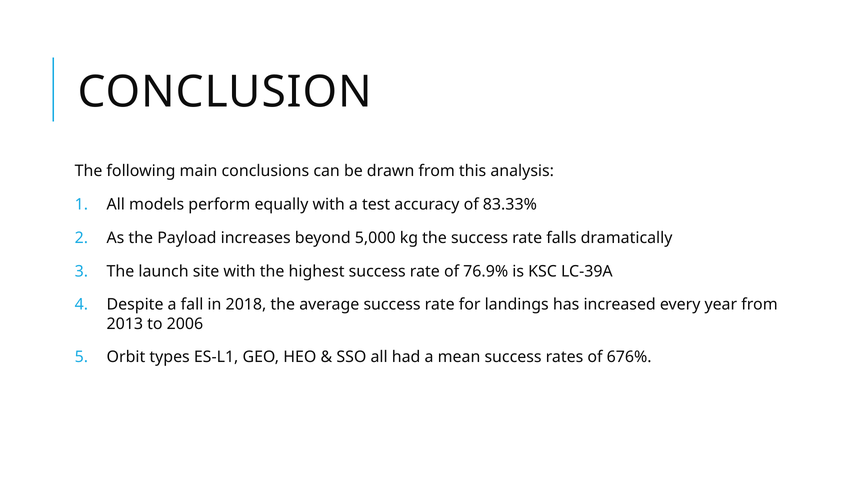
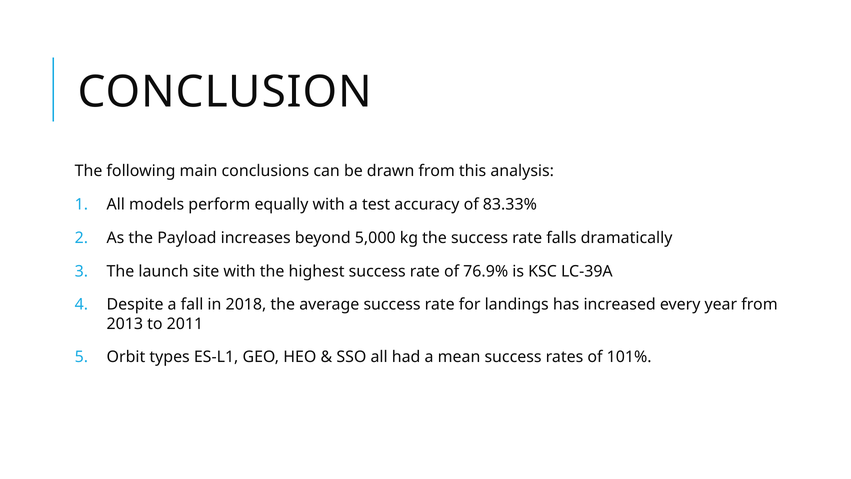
2006: 2006 -> 2011
676%: 676% -> 101%
